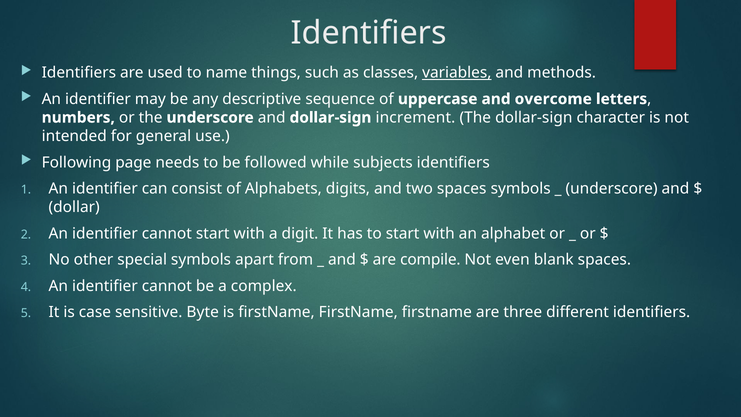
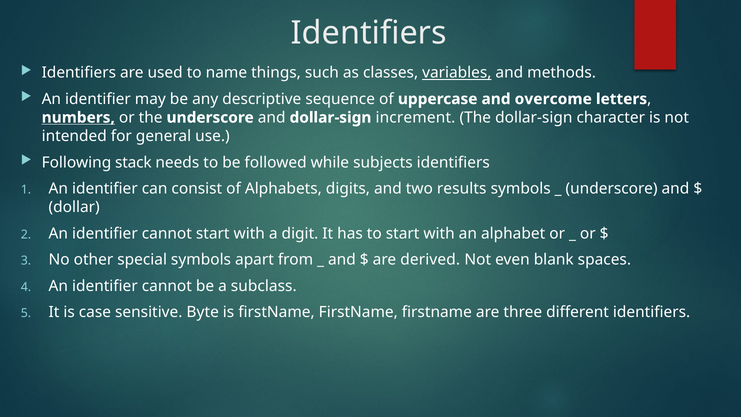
numbers underline: none -> present
page: page -> stack
two spaces: spaces -> results
compile: compile -> derived
complex: complex -> subclass
